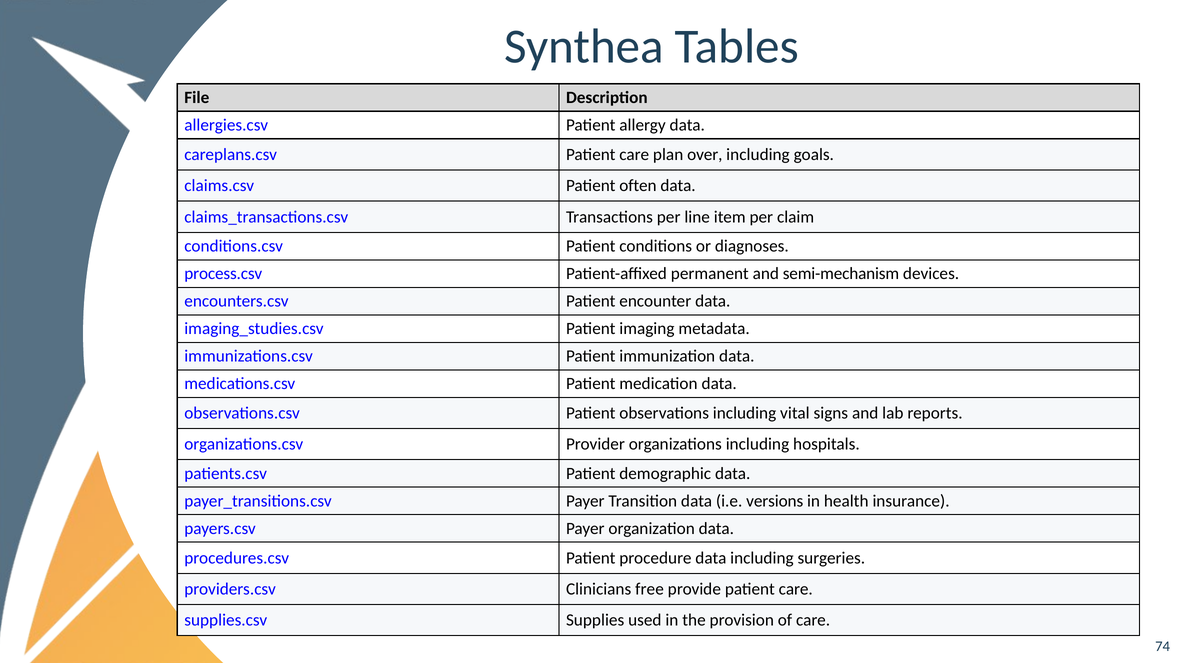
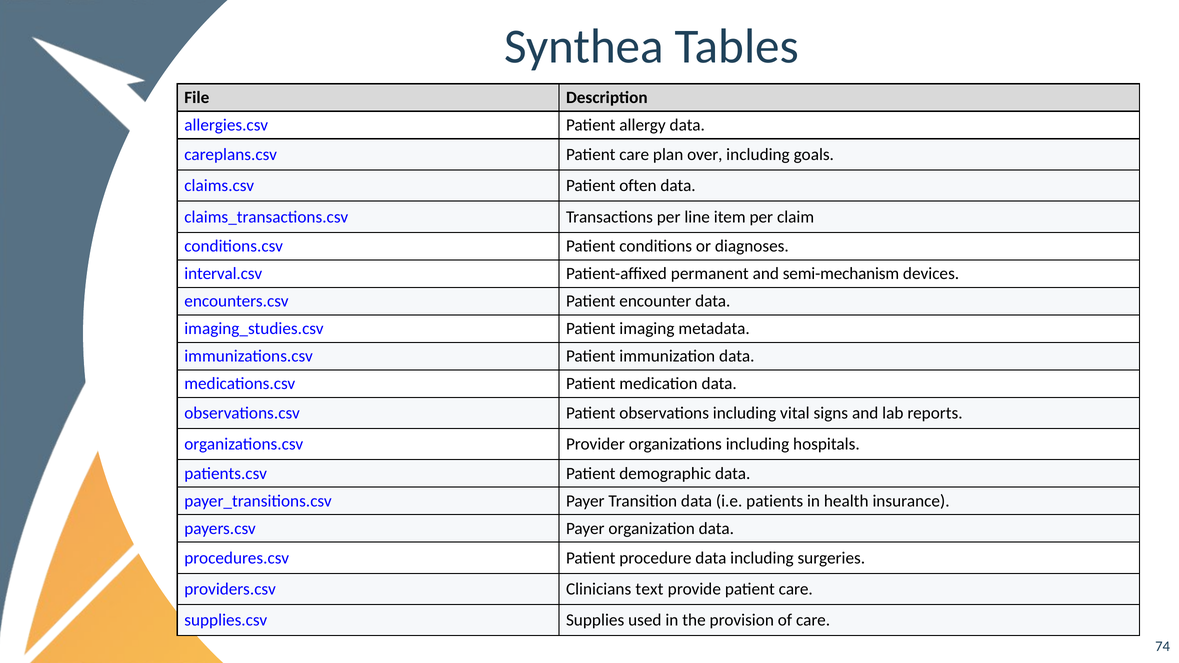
process.csv: process.csv -> interval.csv
versions: versions -> patients
free: free -> text
